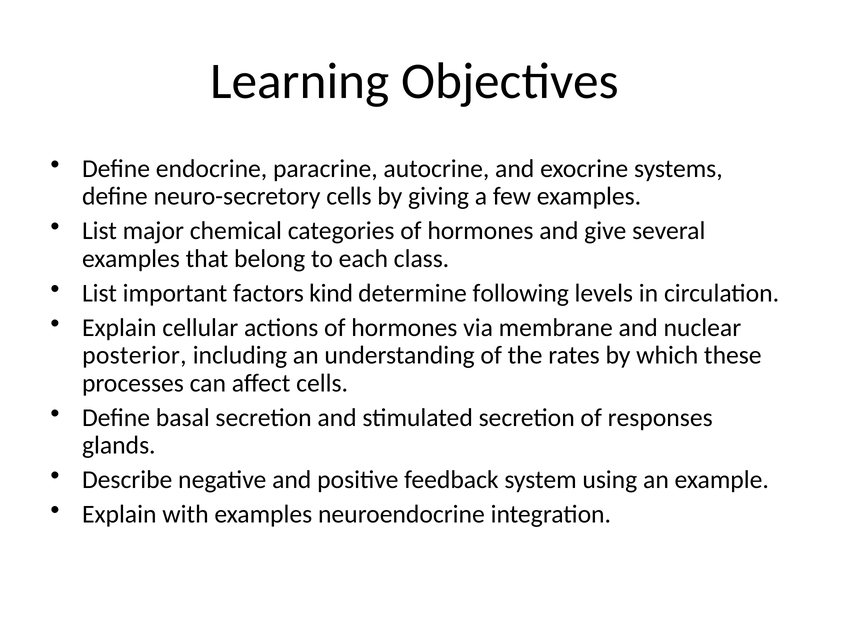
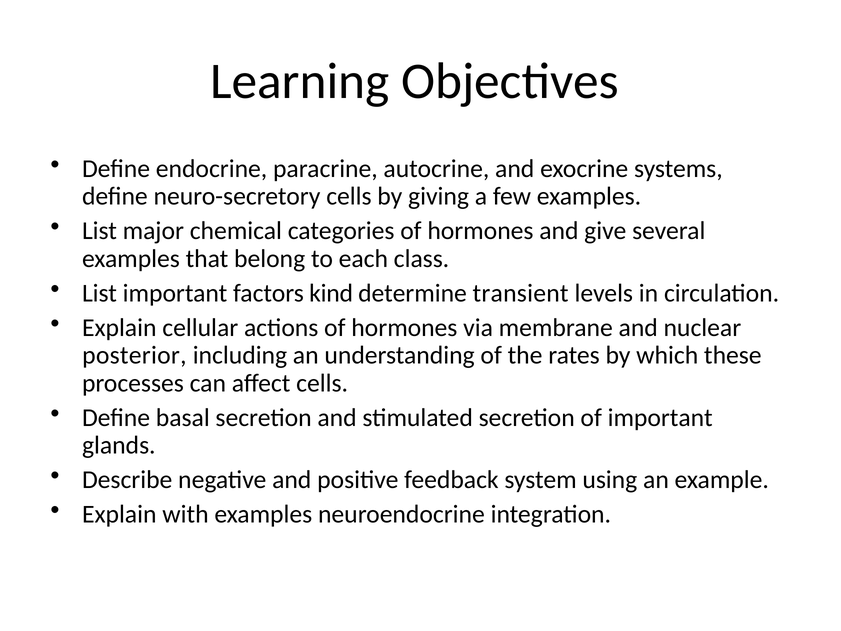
following: following -> transient
of responses: responses -> important
